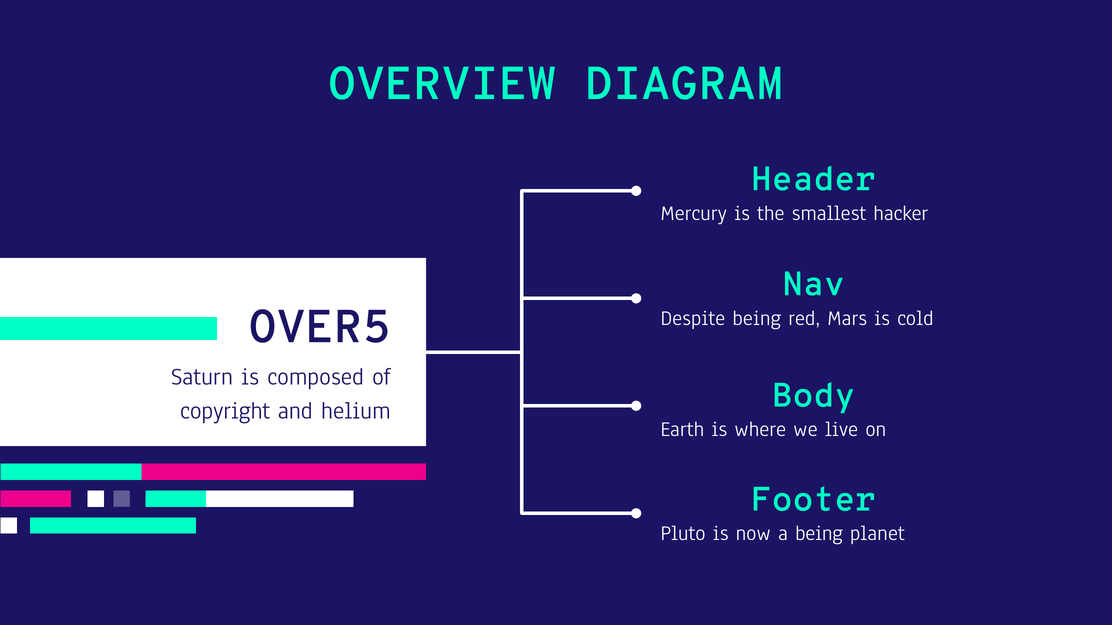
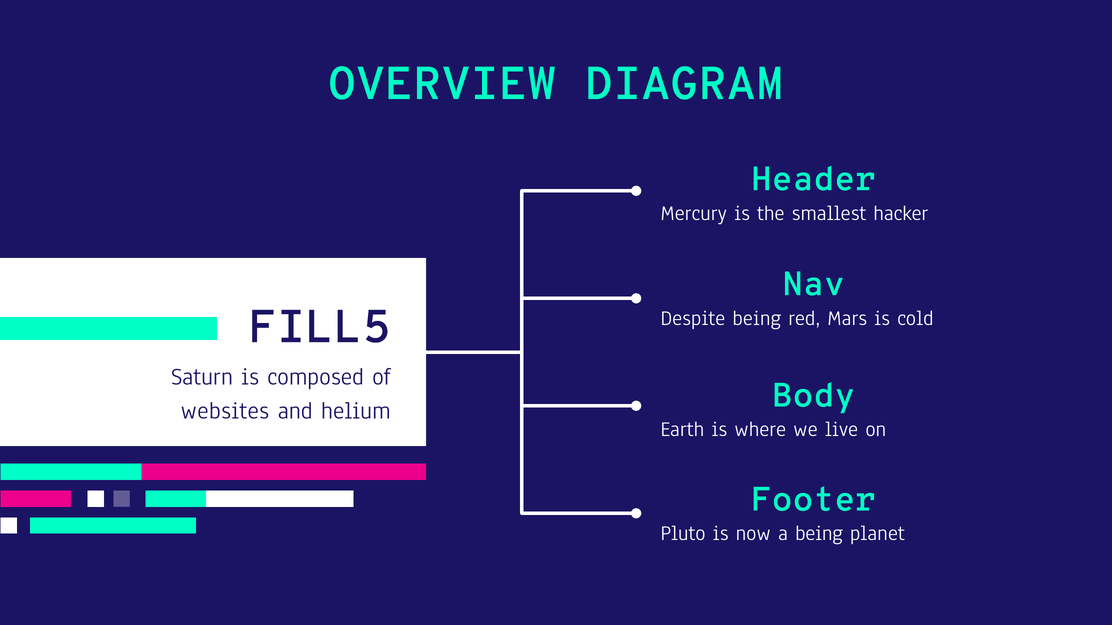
OVER5: OVER5 -> FILL5
copyright: copyright -> websites
